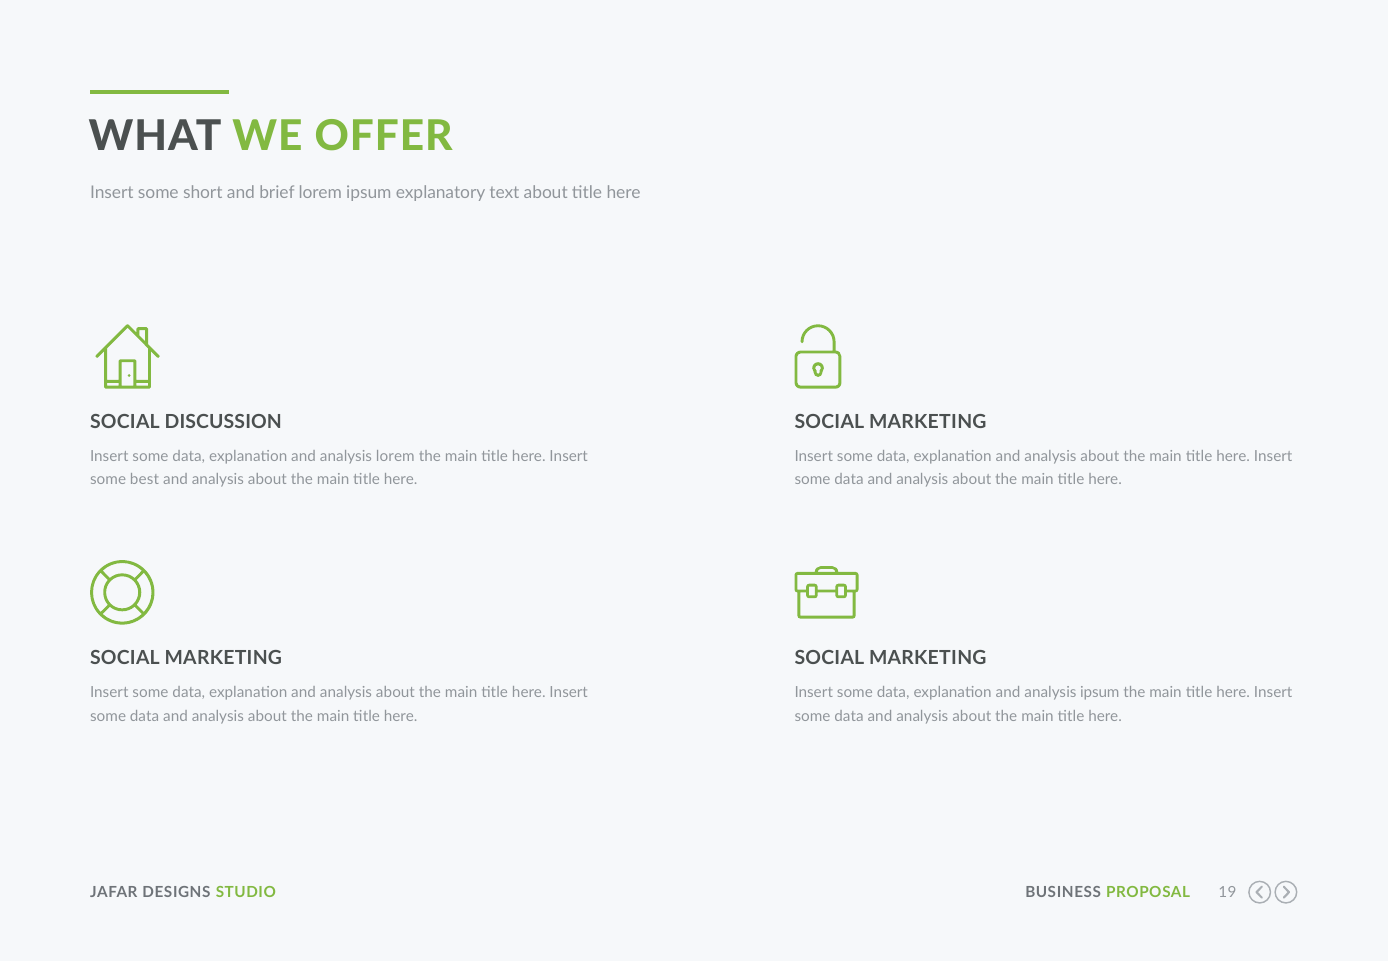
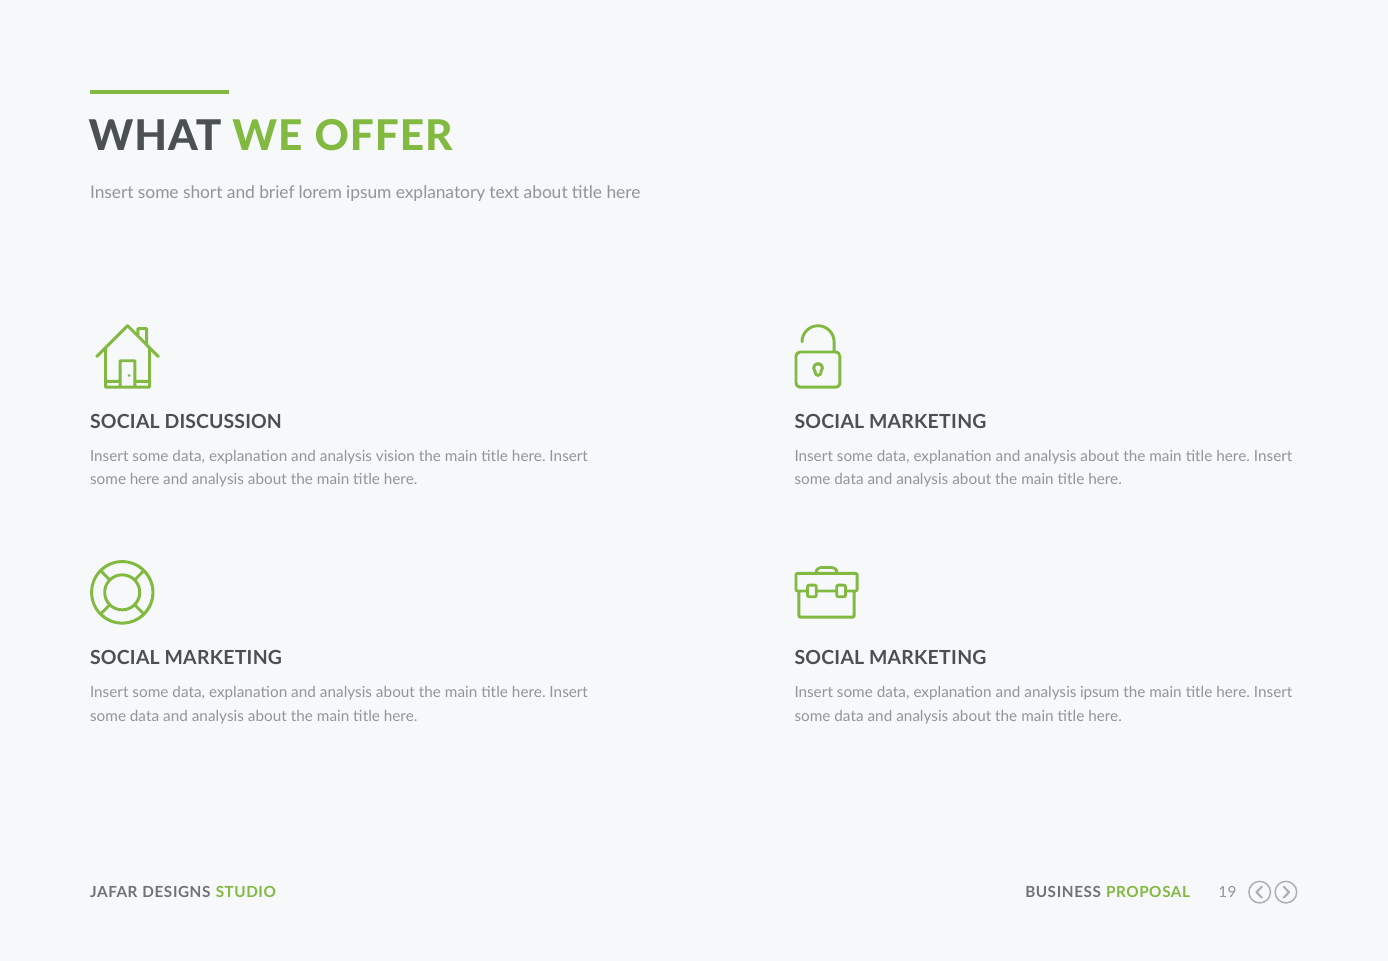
analysis lorem: lorem -> vision
some best: best -> here
